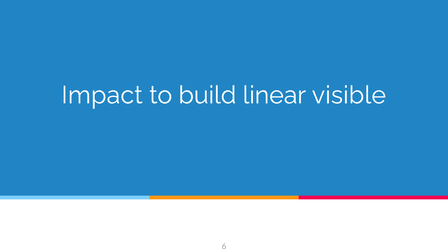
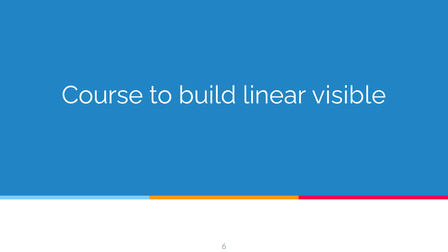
Impact: Impact -> Course
